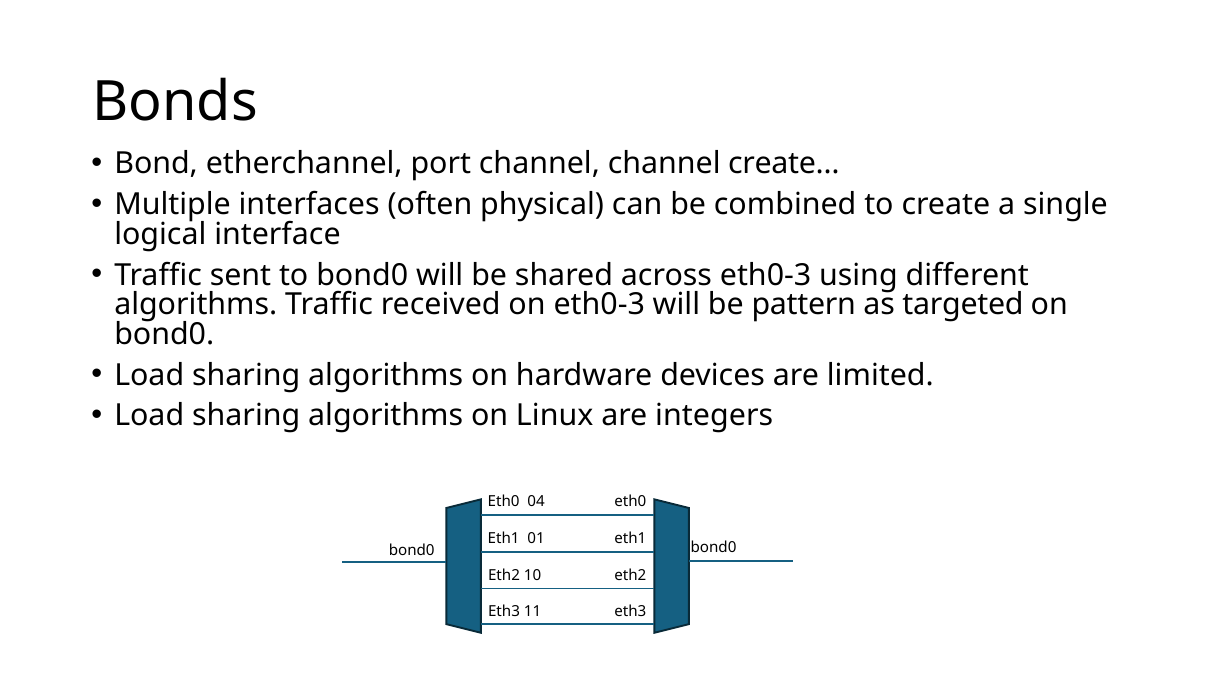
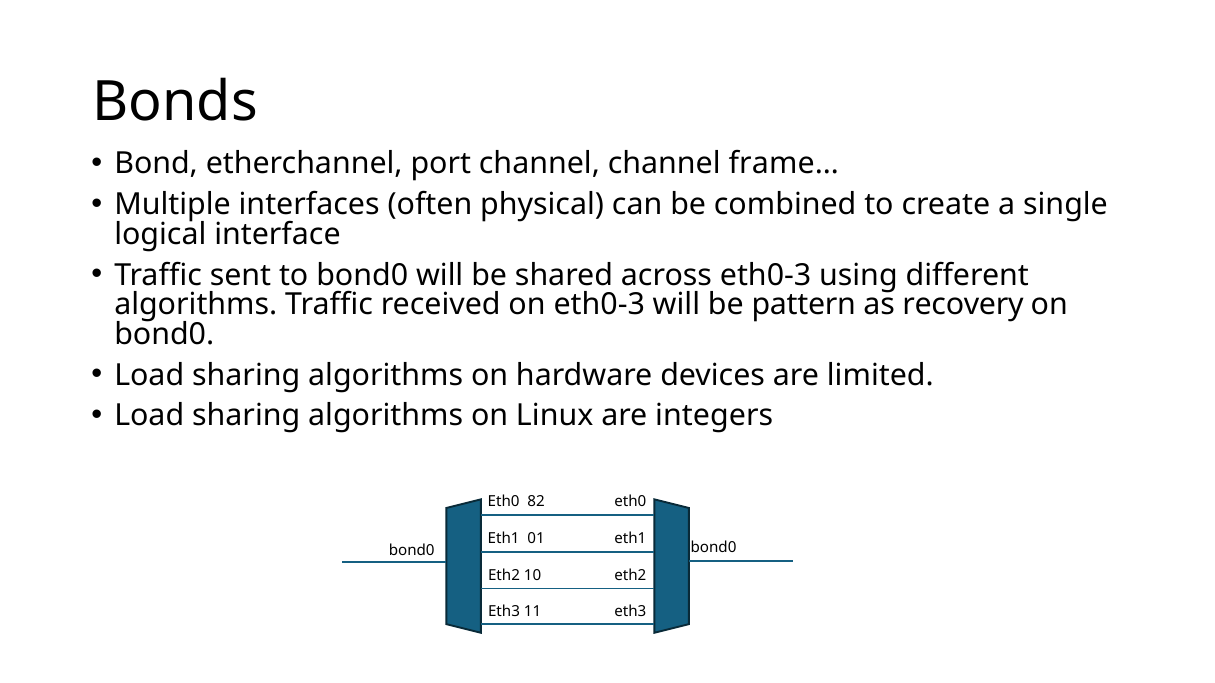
create…: create… -> frame…
targeted: targeted -> recovery
04: 04 -> 82
